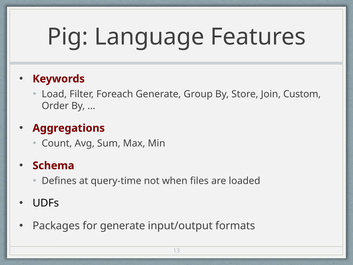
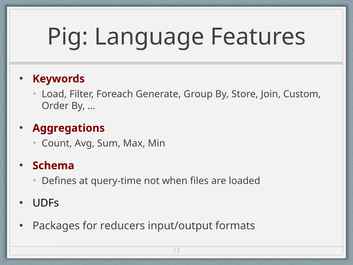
for generate: generate -> reducers
